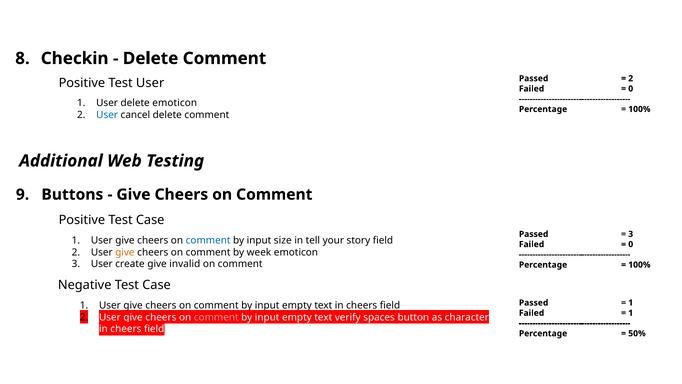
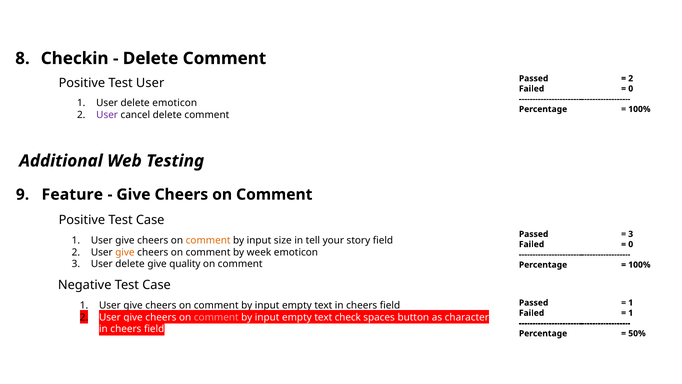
User at (107, 115) colour: blue -> purple
Buttons: Buttons -> Feature
comment at (208, 240) colour: blue -> orange
3 User create: create -> delete
invalid: invalid -> quality
verify: verify -> check
